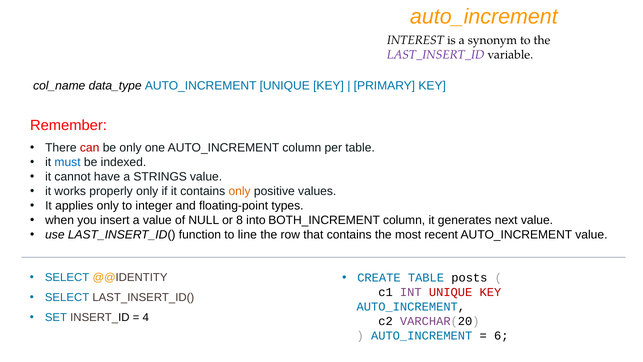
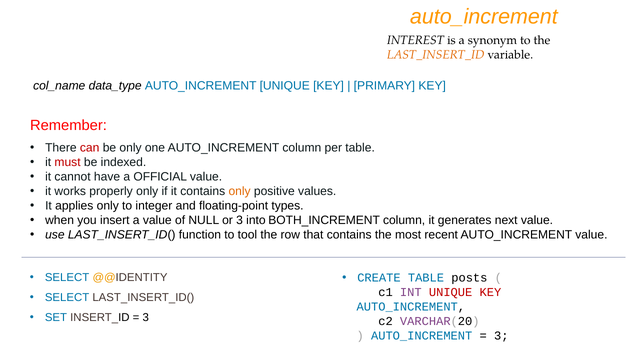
LAST_INSERT_ID colour: purple -> orange
must colour: blue -> red
STRINGS: STRINGS -> OFFICIAL
or 8: 8 -> 3
line: line -> tool
4 at (146, 317): 4 -> 3
6 at (501, 336): 6 -> 3
